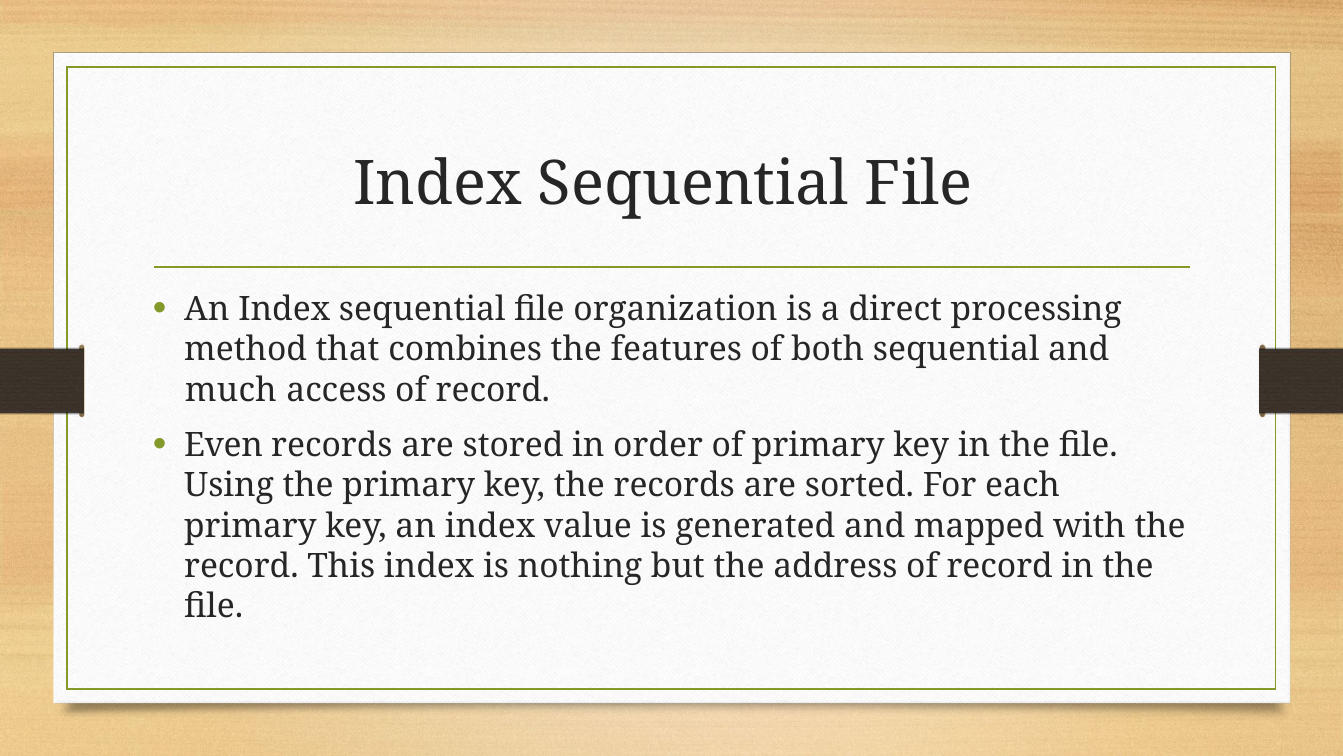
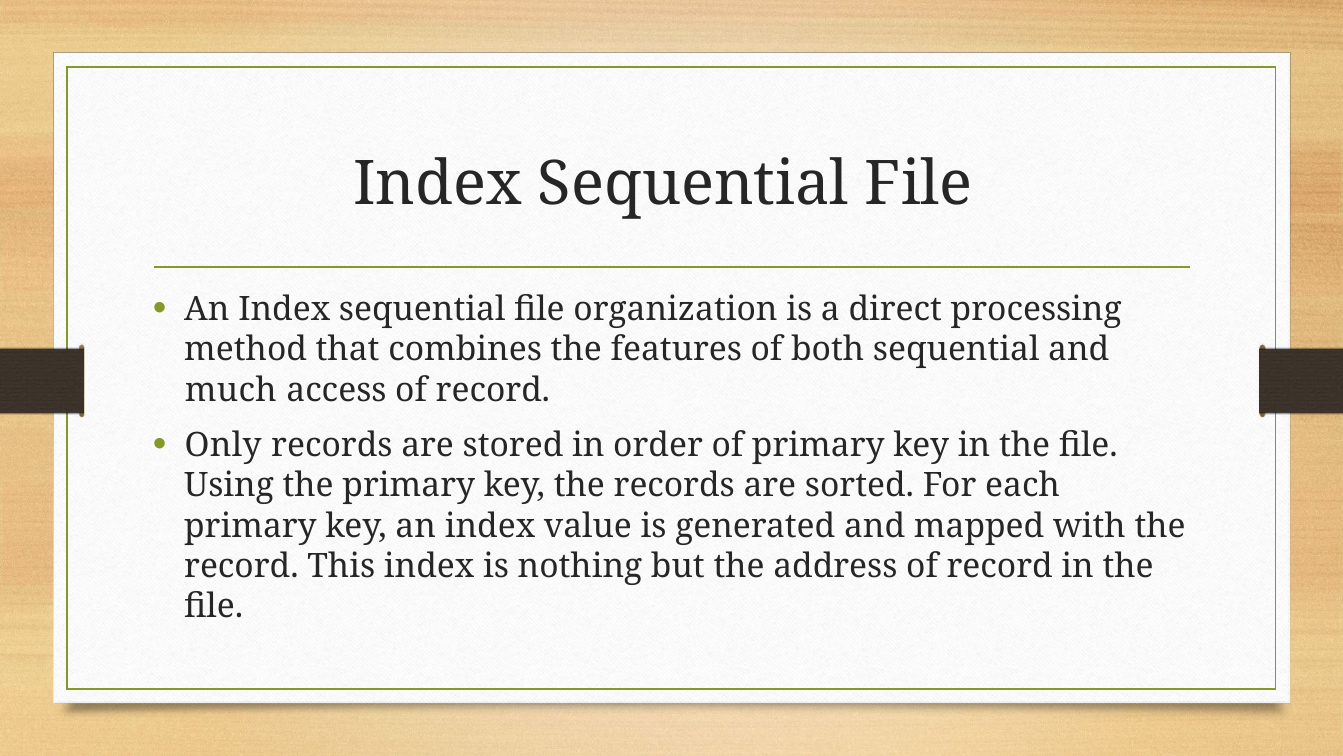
Even: Even -> Only
